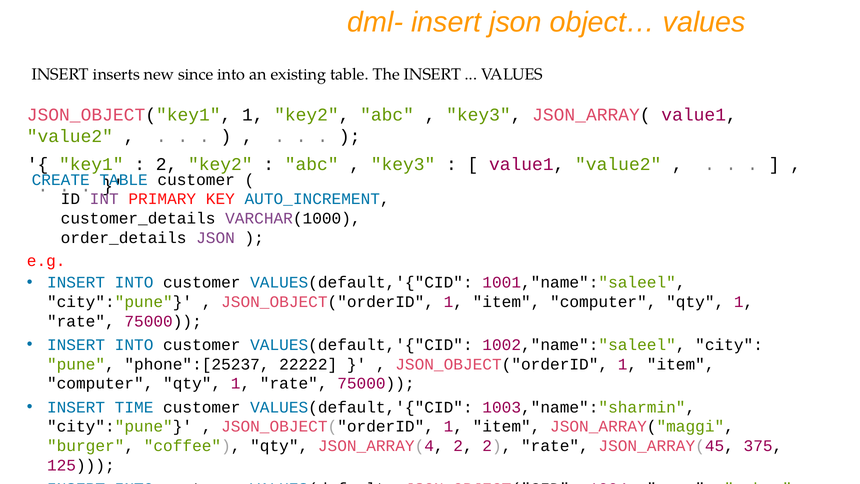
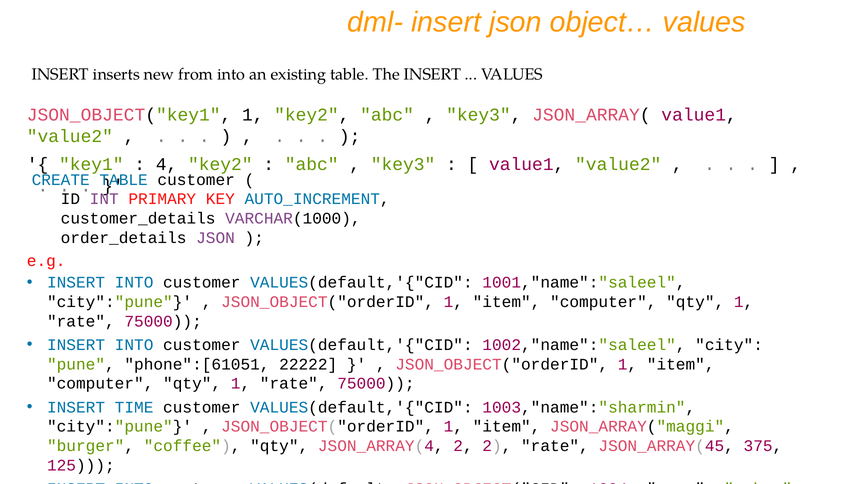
since: since -> from
2 at (167, 164): 2 -> 4
phone":[25237: phone":[25237 -> phone":[61051
